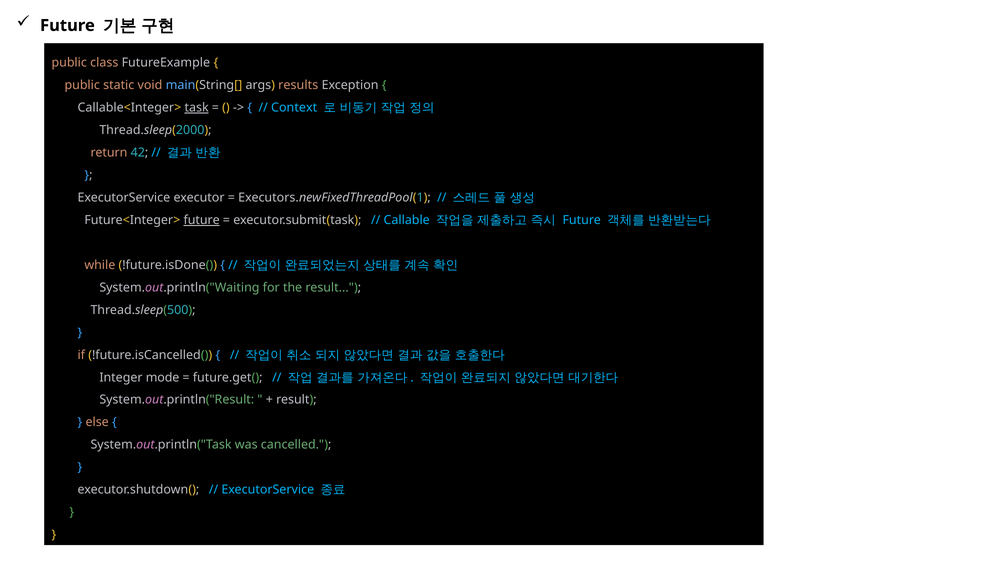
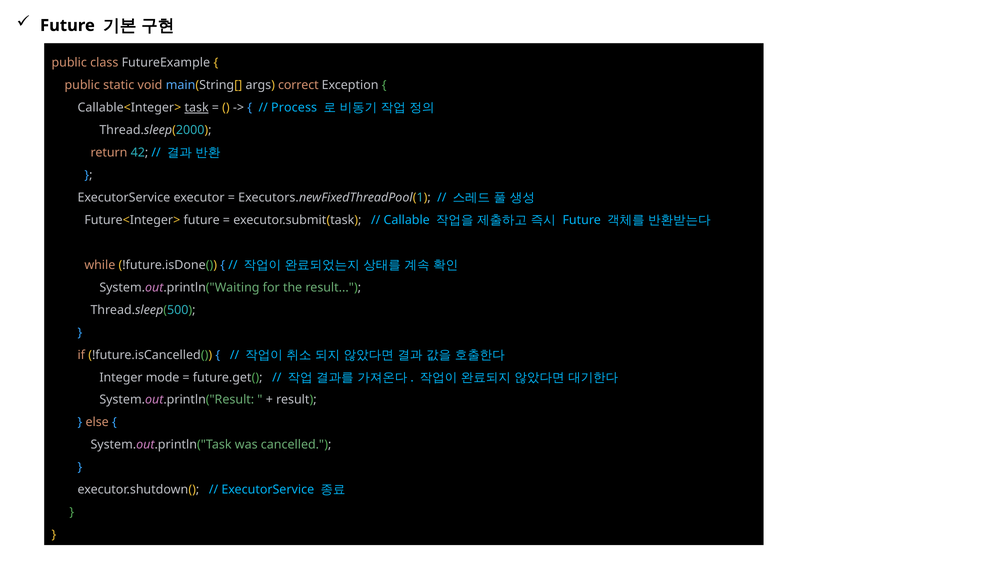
results: results -> correct
Context: Context -> Process
future at (202, 220) underline: present -> none
